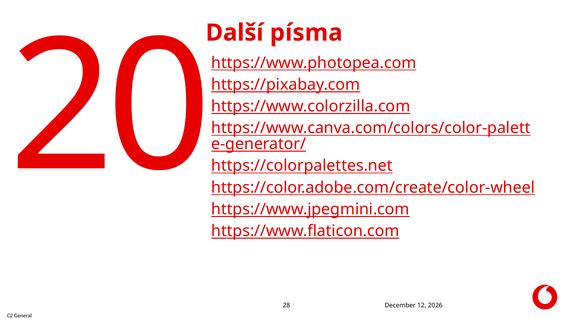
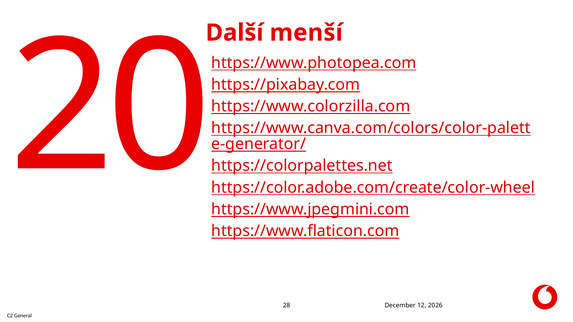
písma: písma -> menší
